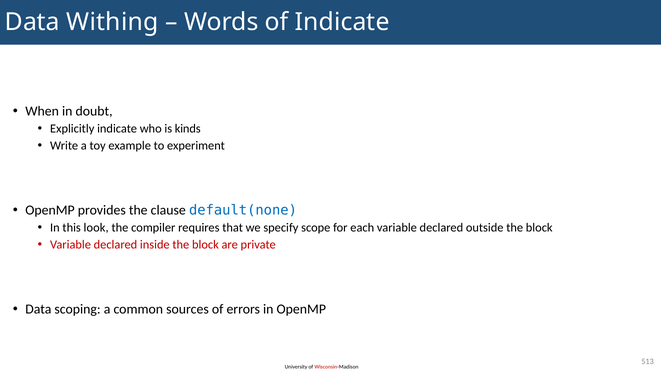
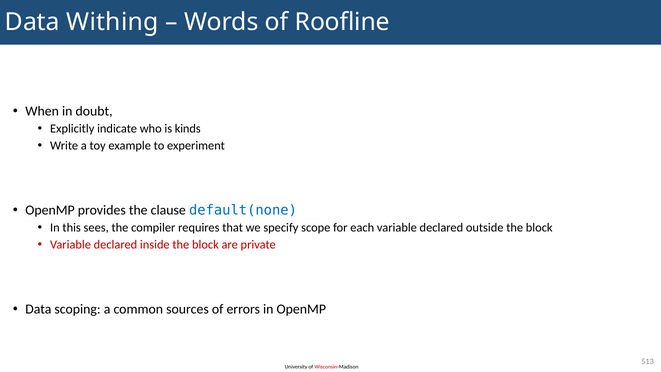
of Indicate: Indicate -> Roofline
look: look -> sees
